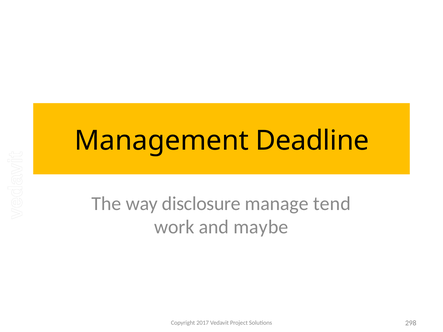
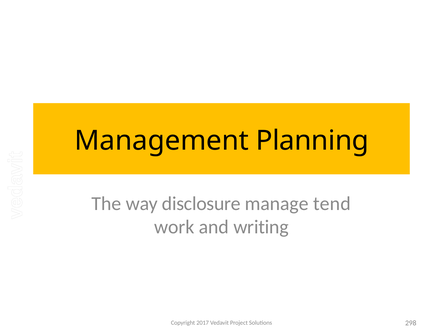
Deadline: Deadline -> Planning
maybe: maybe -> writing
